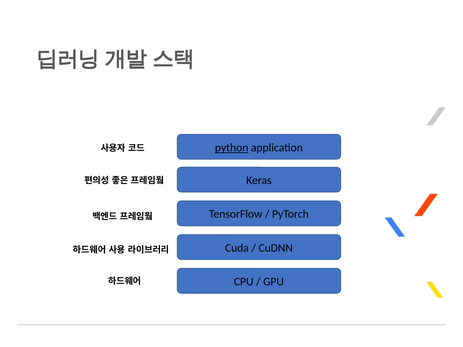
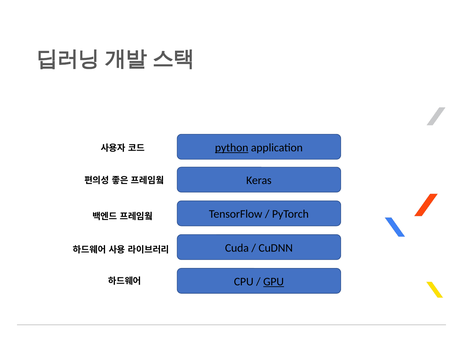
GPU underline: none -> present
